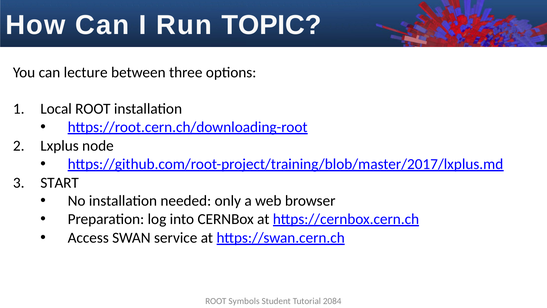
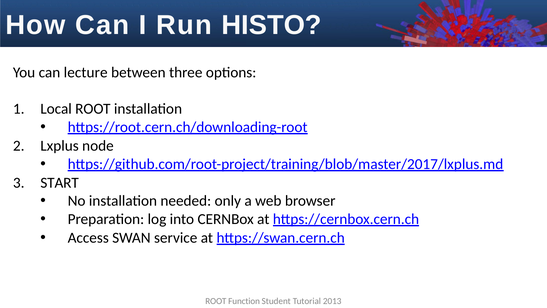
TOPIC: TOPIC -> HISTO
Symbols: Symbols -> Function
2084: 2084 -> 2013
